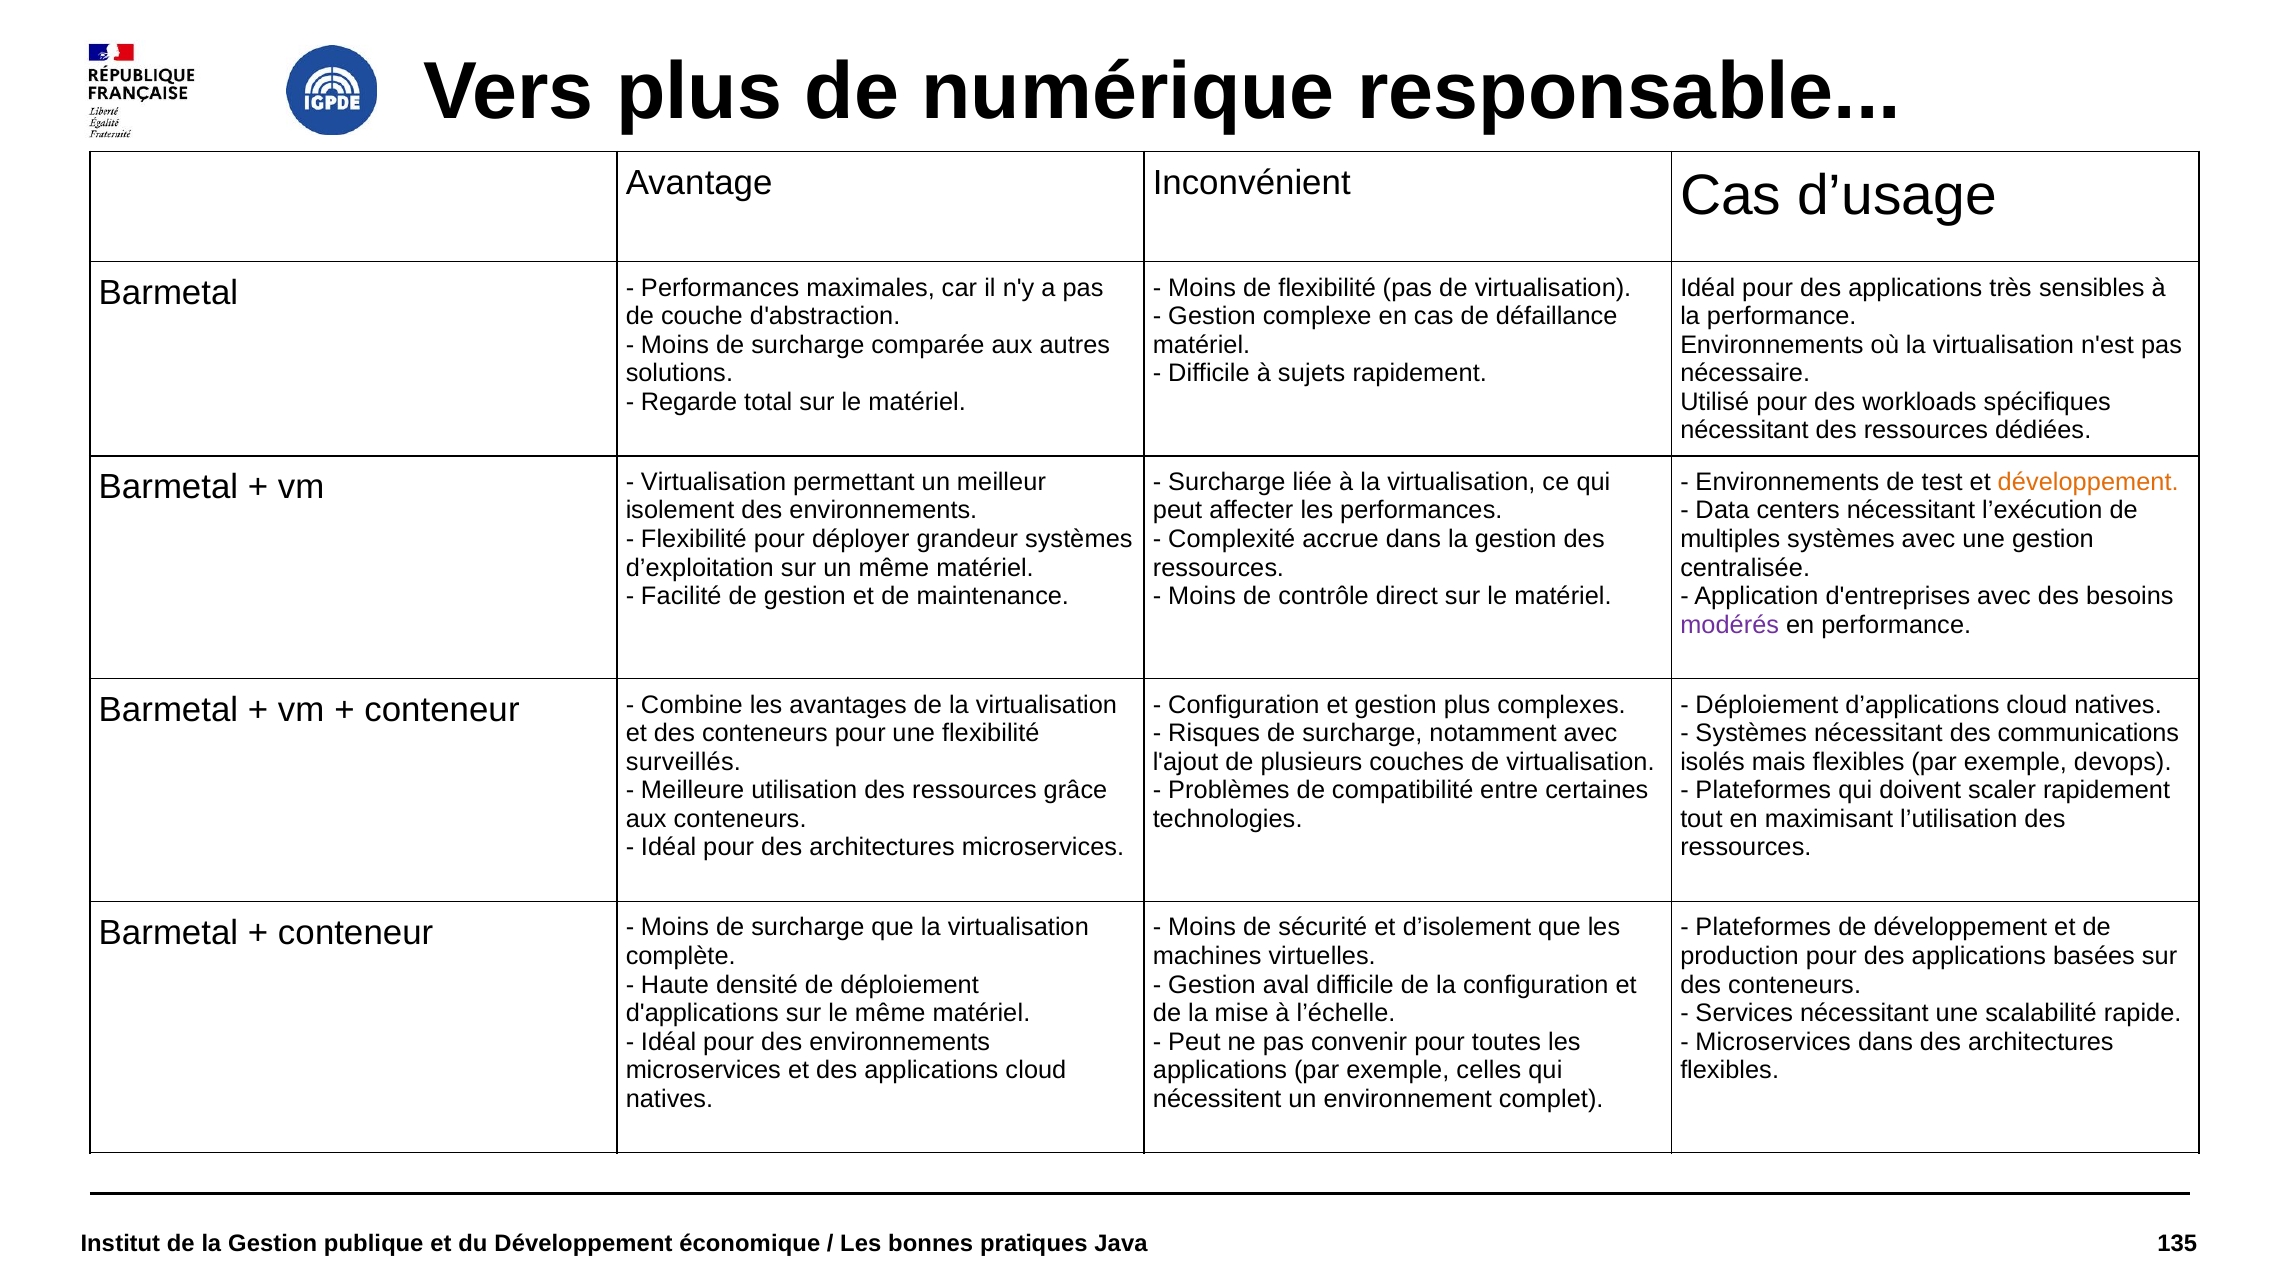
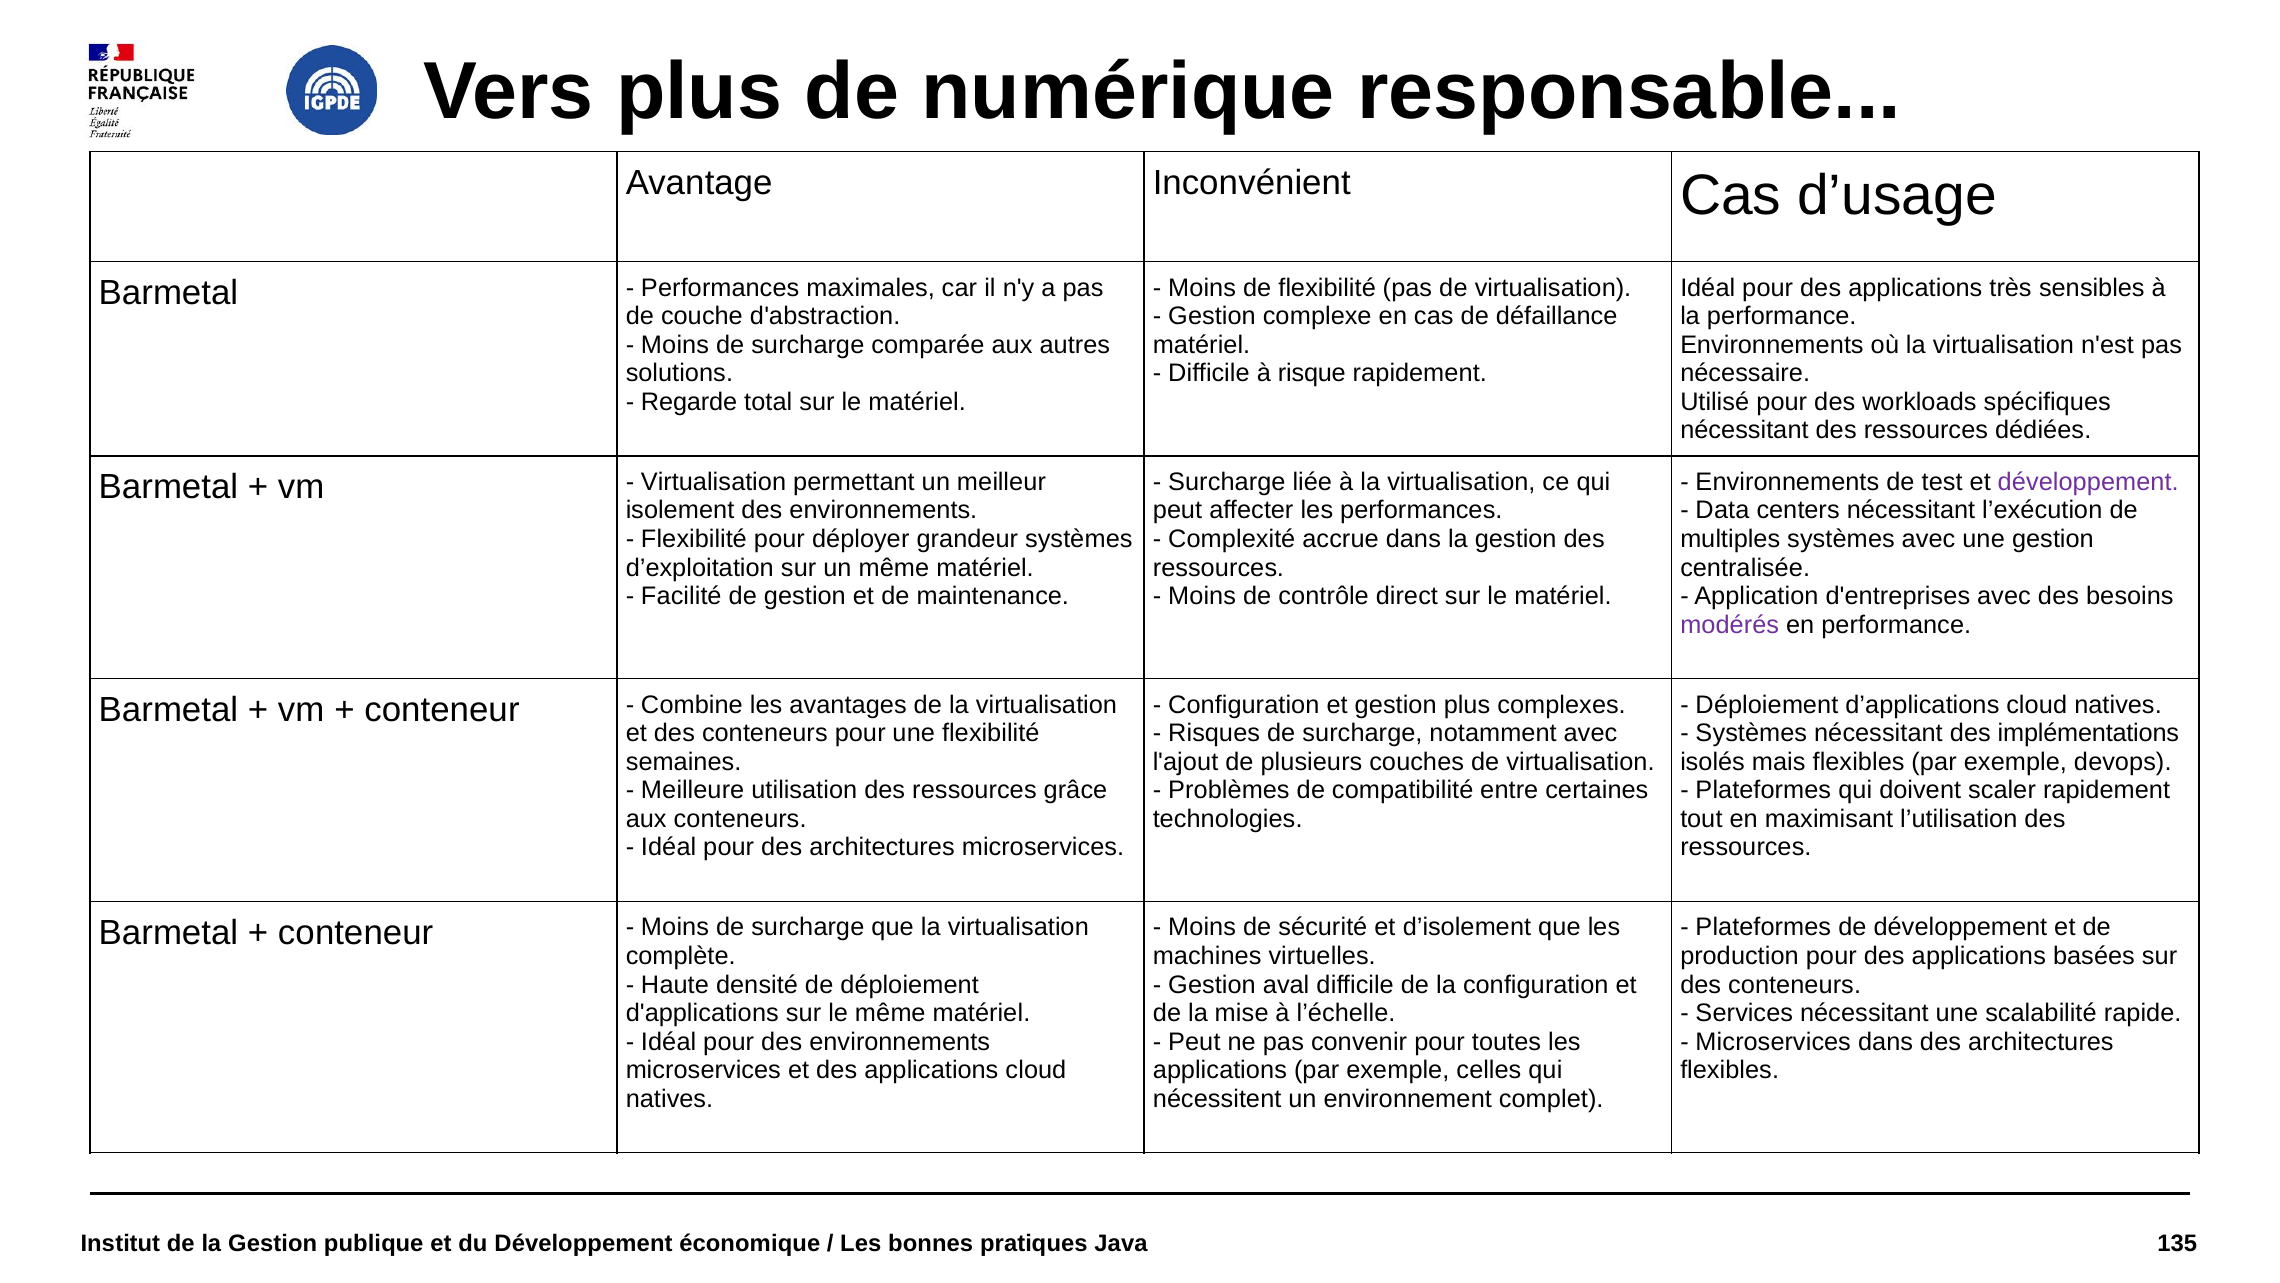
sujets: sujets -> risque
développement at (2088, 482) colour: orange -> purple
communications: communications -> implémentations
surveillés: surveillés -> semaines
